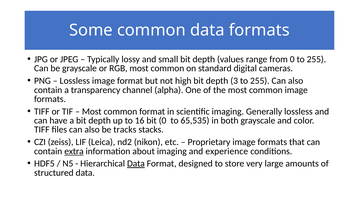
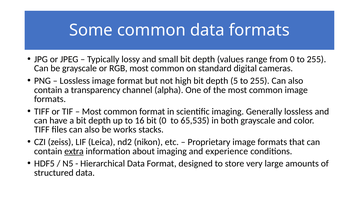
3: 3 -> 5
tracks: tracks -> works
Data at (136, 164) underline: present -> none
